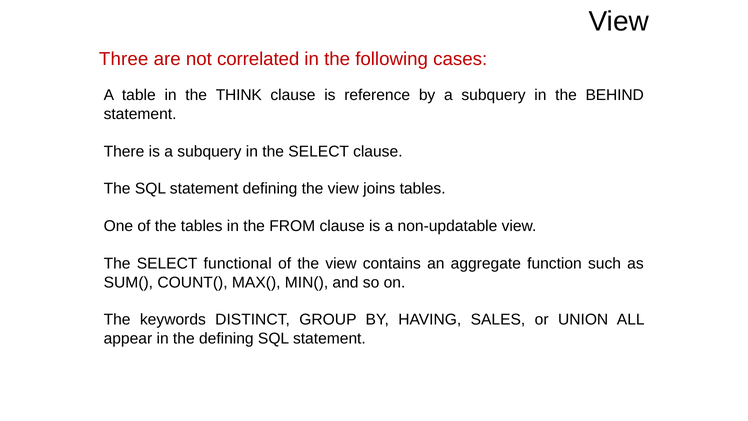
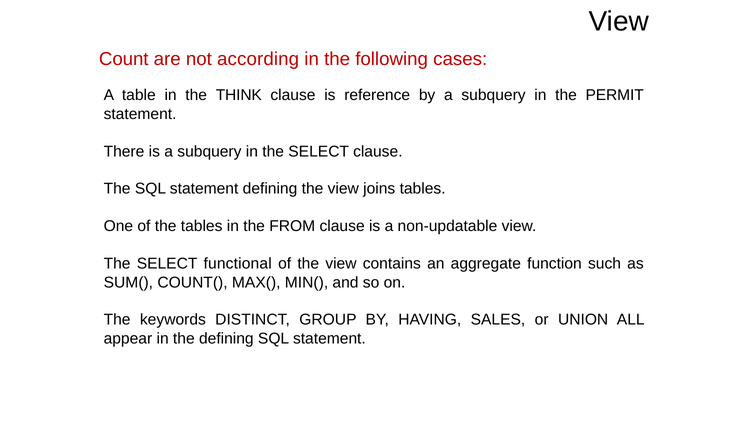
Three: Three -> Count
correlated: correlated -> according
BEHIND: BEHIND -> PERMIT
